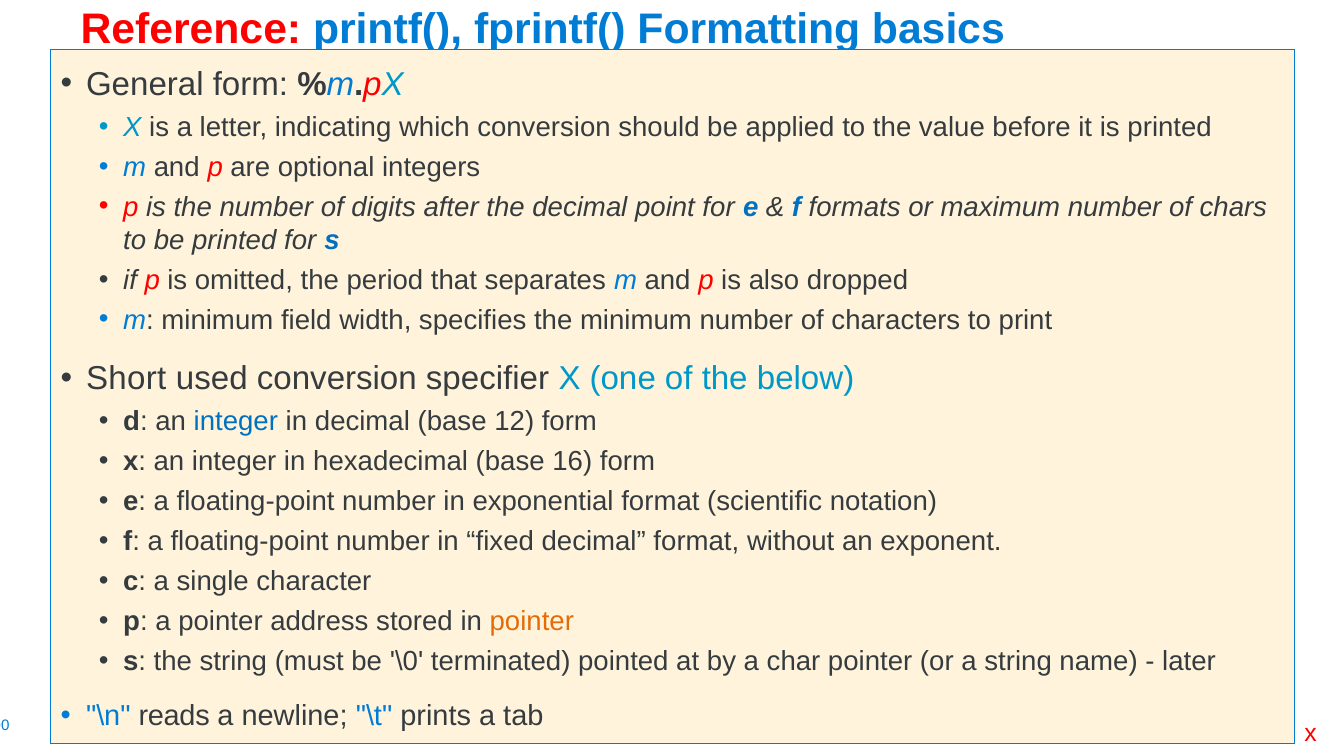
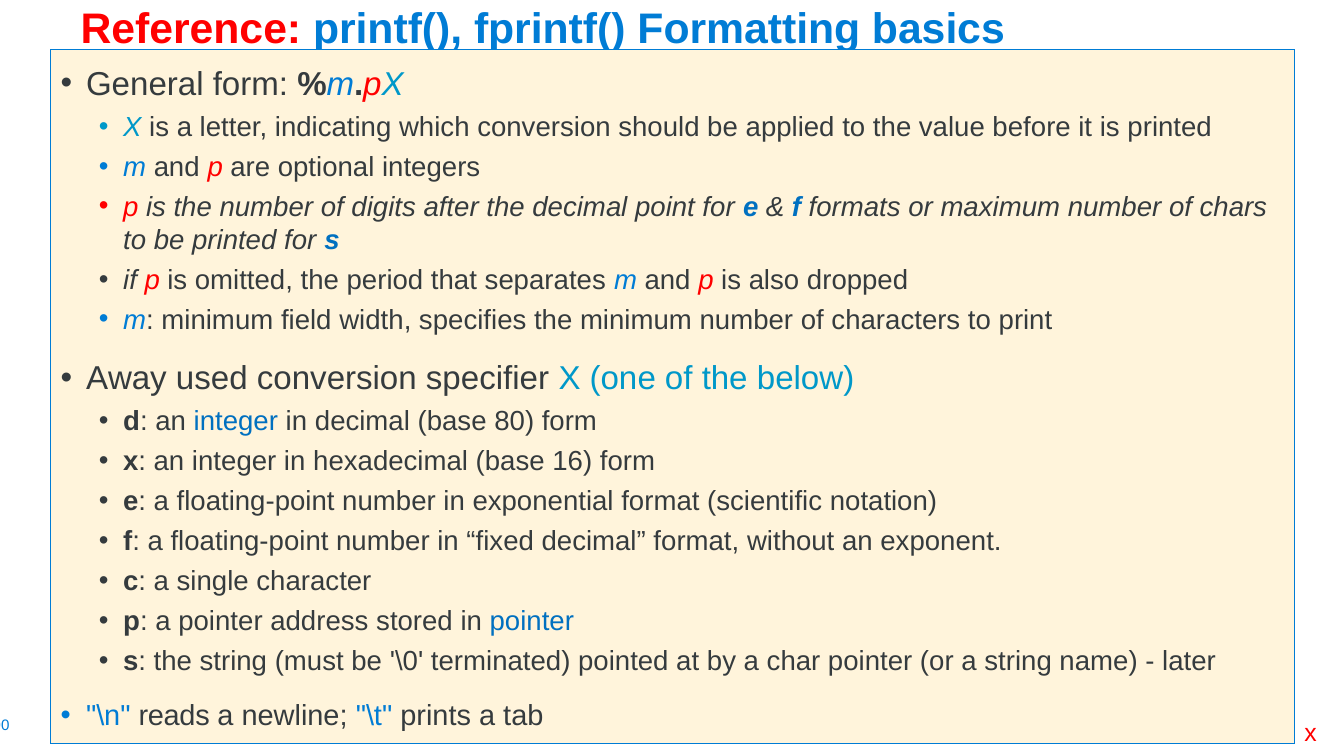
Short: Short -> Away
12: 12 -> 80
pointer at (532, 622) colour: orange -> blue
